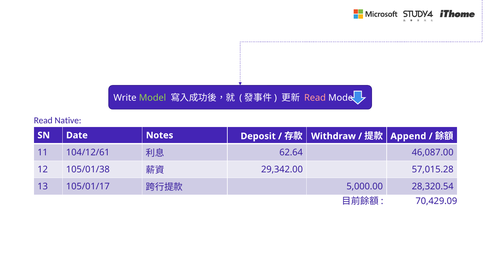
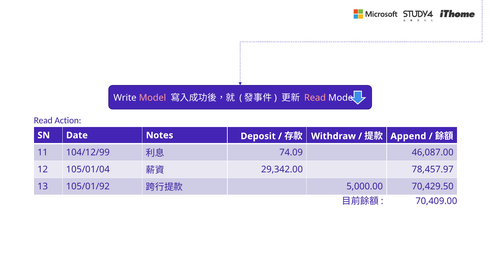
Model at (152, 98) colour: light green -> pink
Native: Native -> Action
104/12/61: 104/12/61 -> 104/12/99
62.64: 62.64 -> 74.09
105/01/38: 105/01/38 -> 105/01/04
57,015.28: 57,015.28 -> 78,457.97
105/01/17: 105/01/17 -> 105/01/92
28,320.54: 28,320.54 -> 70,429.50
70,429.09: 70,429.09 -> 70,409.00
